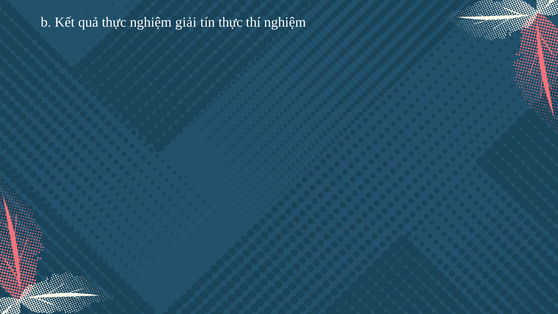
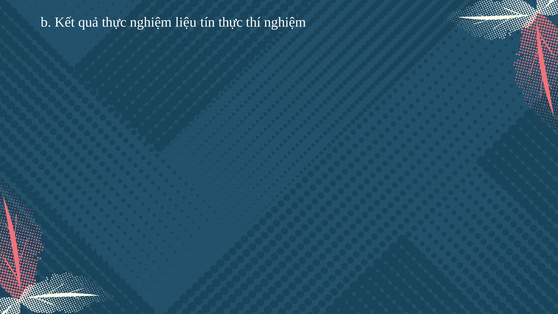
giải: giải -> liệu
